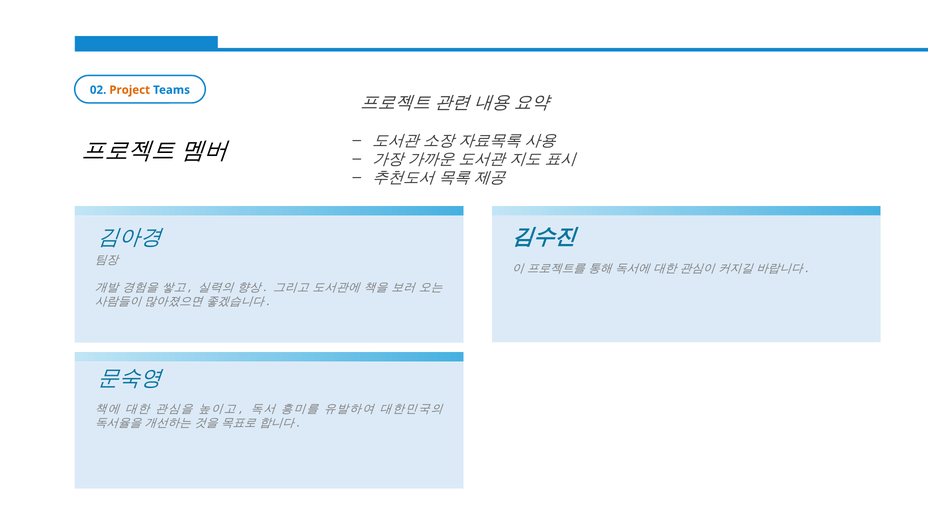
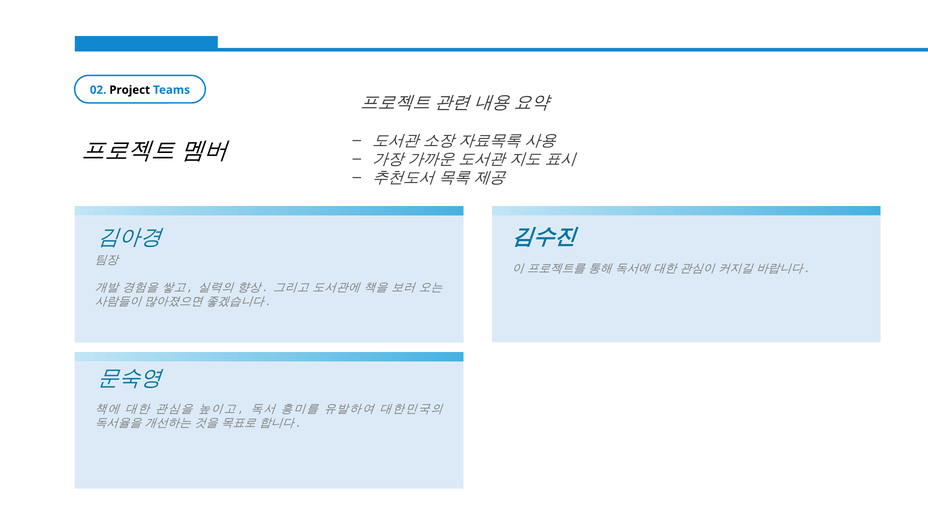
Project colour: orange -> black
